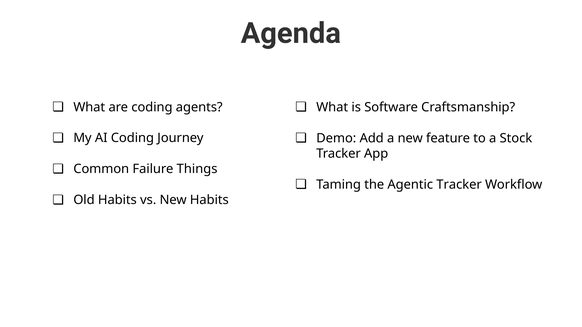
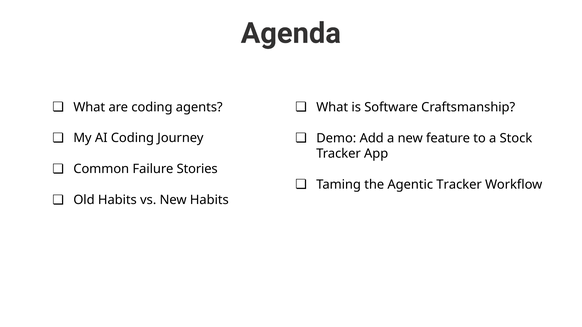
Things: Things -> Stories
